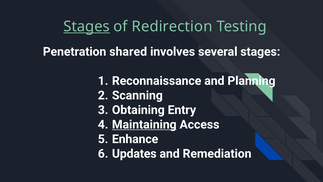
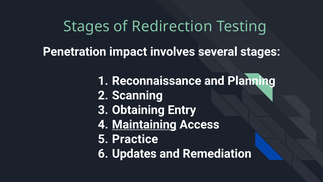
Stages at (87, 26) underline: present -> none
shared: shared -> impact
Enhance: Enhance -> Practice
